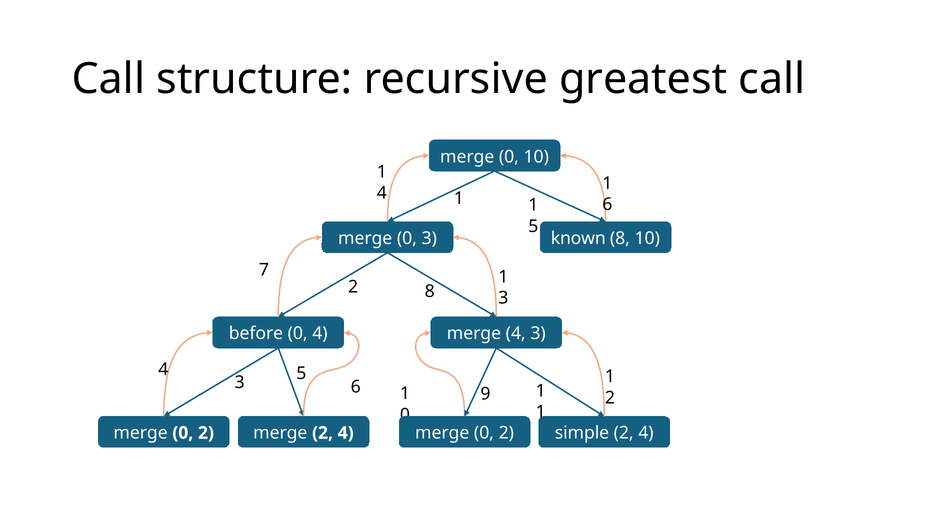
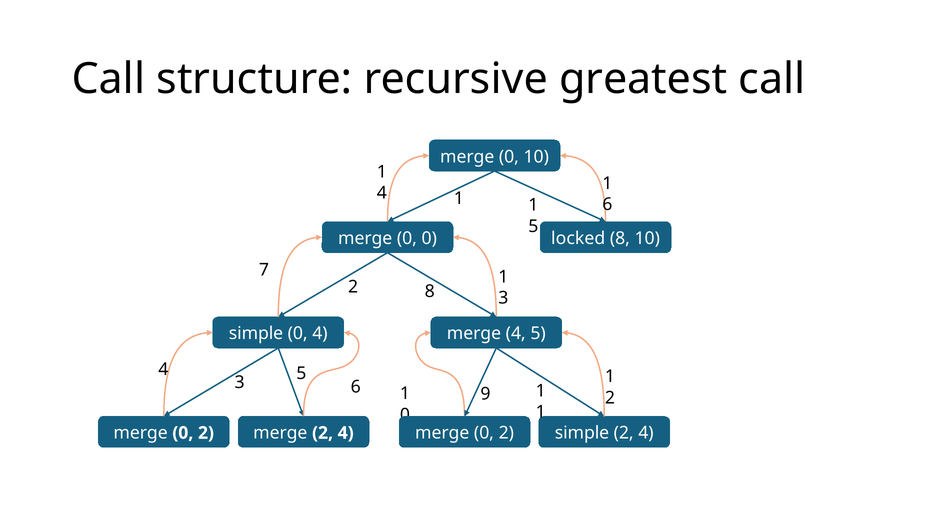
0 3: 3 -> 0
known: known -> locked
before at (256, 333): before -> simple
merge 4 3: 3 -> 5
